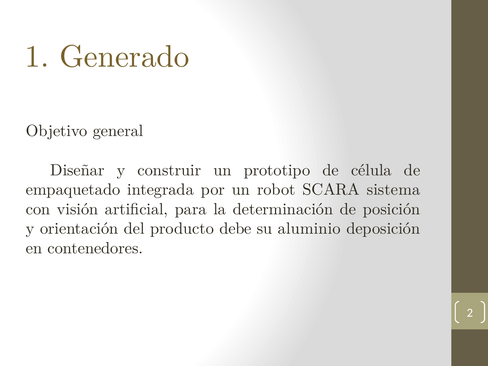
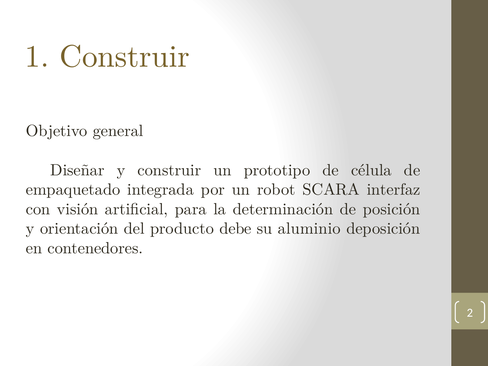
1 Generado: Generado -> Construir
sistema: sistema -> interfaz
